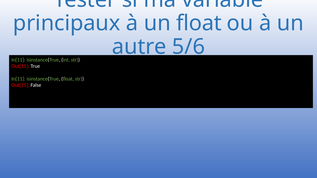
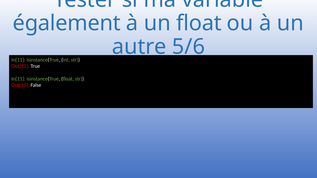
principaux: principaux -> également
